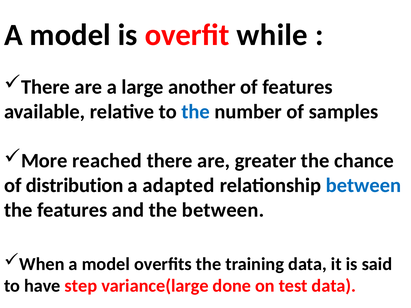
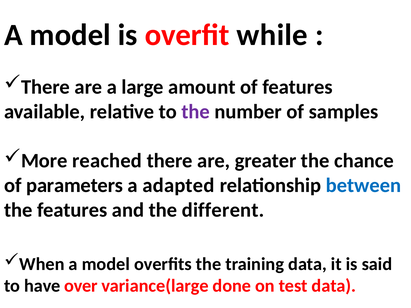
another: another -> amount
the at (196, 112) colour: blue -> purple
distribution: distribution -> parameters
the between: between -> different
step: step -> over
